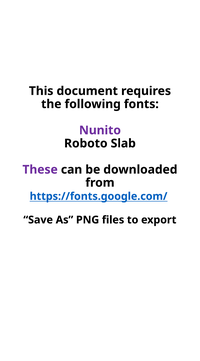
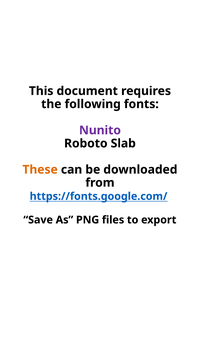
These colour: purple -> orange
